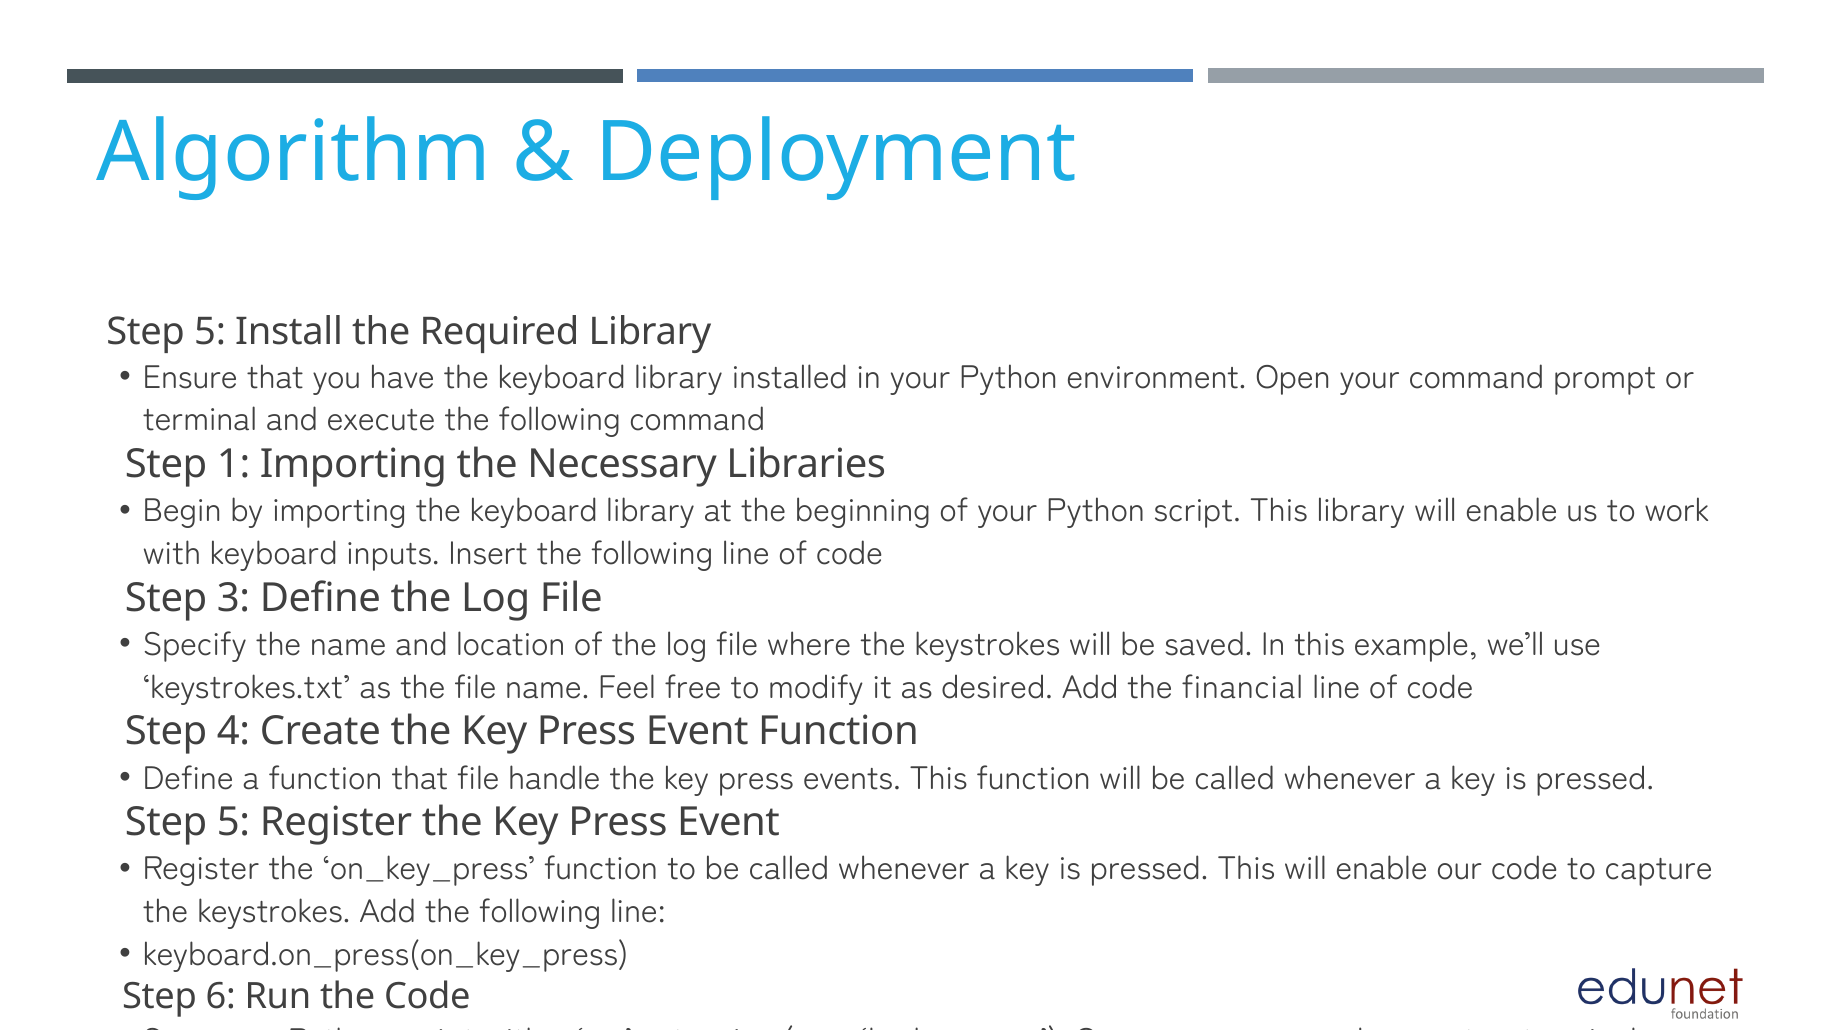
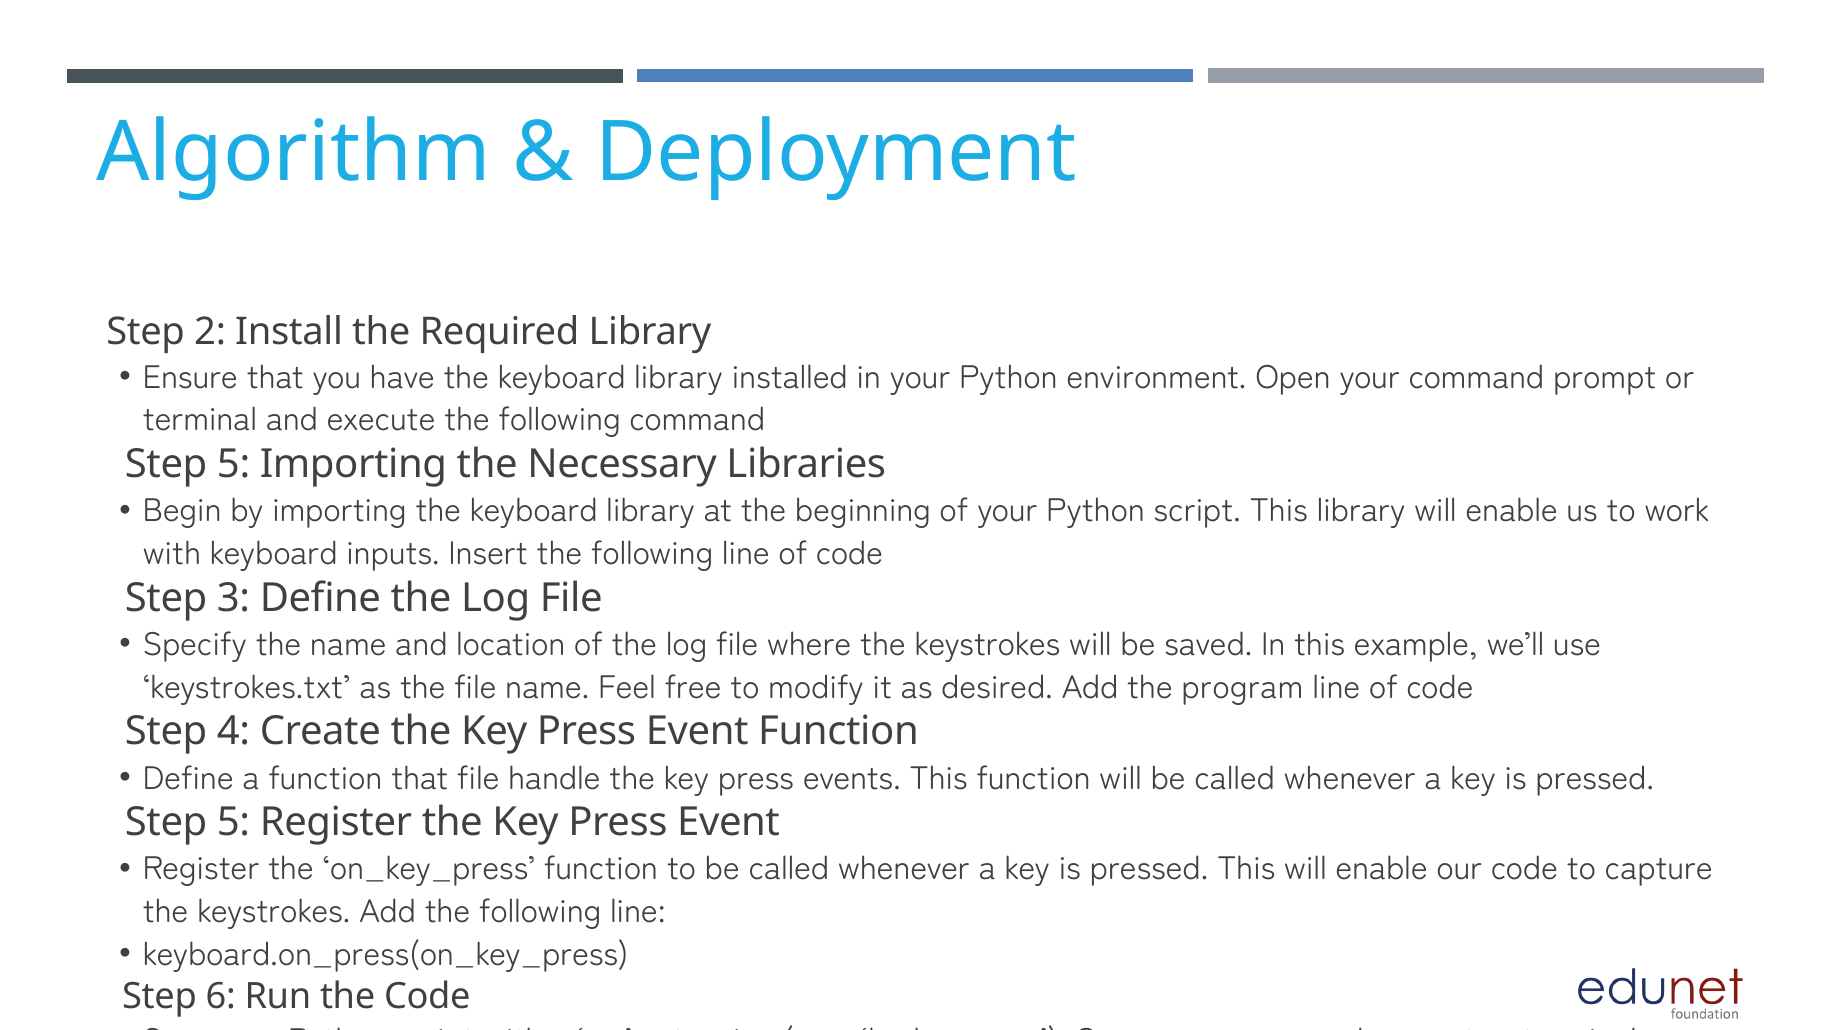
5 at (210, 332): 5 -> 2
1 at (234, 464): 1 -> 5
financial: financial -> program
